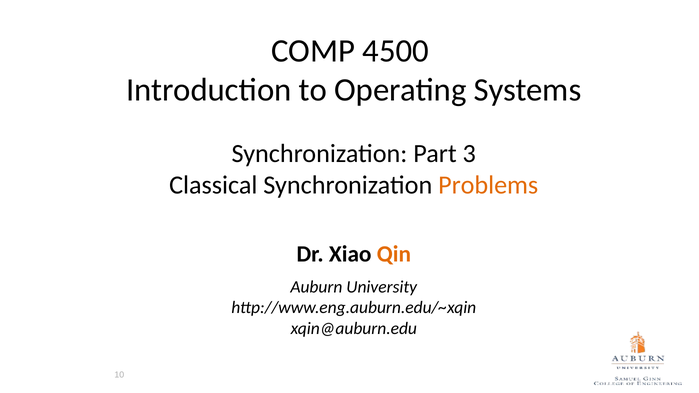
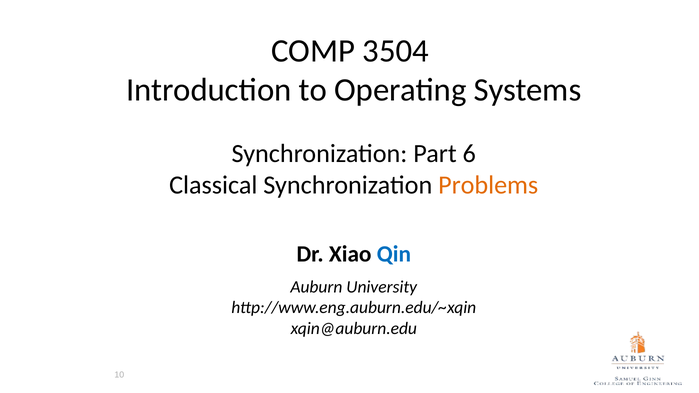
4500: 4500 -> 3504
3: 3 -> 6
Qin colour: orange -> blue
